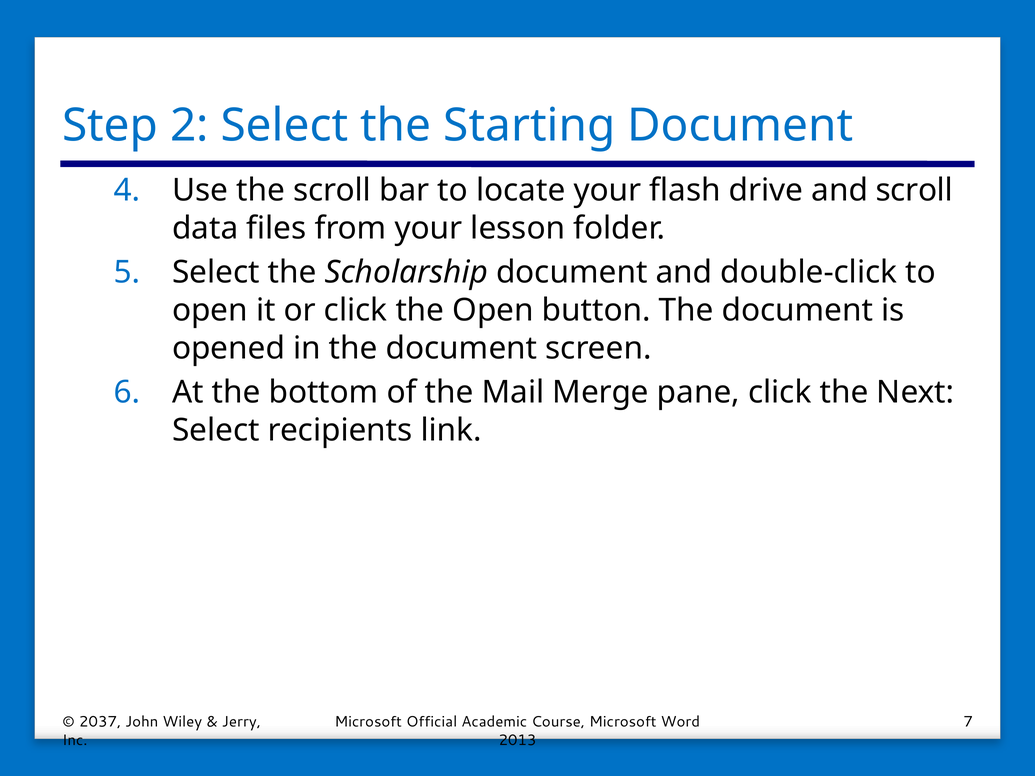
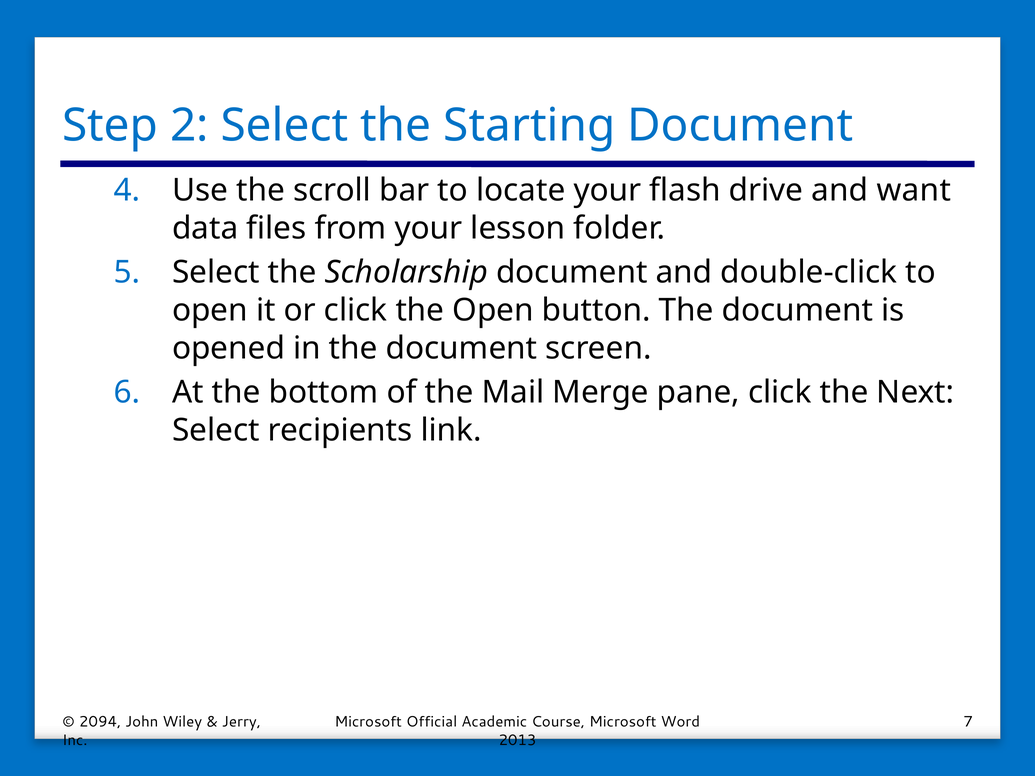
and scroll: scroll -> want
2037: 2037 -> 2094
